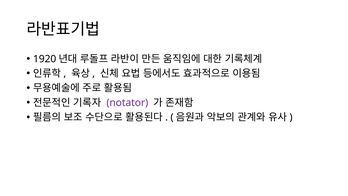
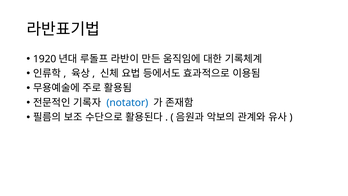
notator colour: purple -> blue
